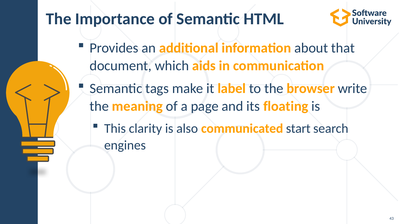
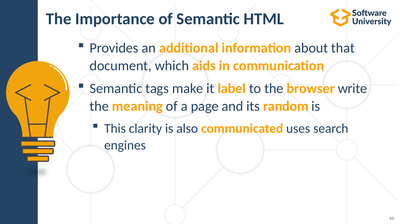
floating: floating -> random
start: start -> uses
